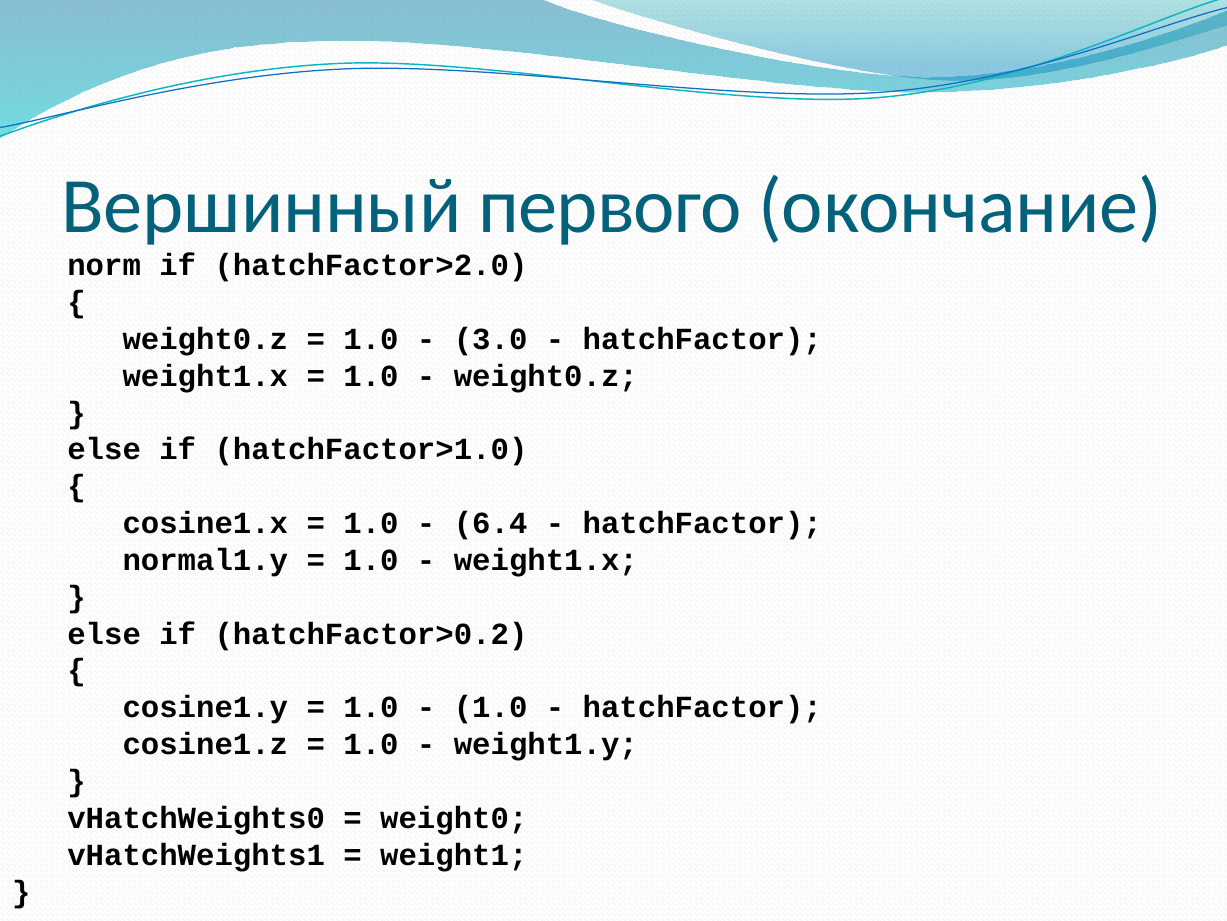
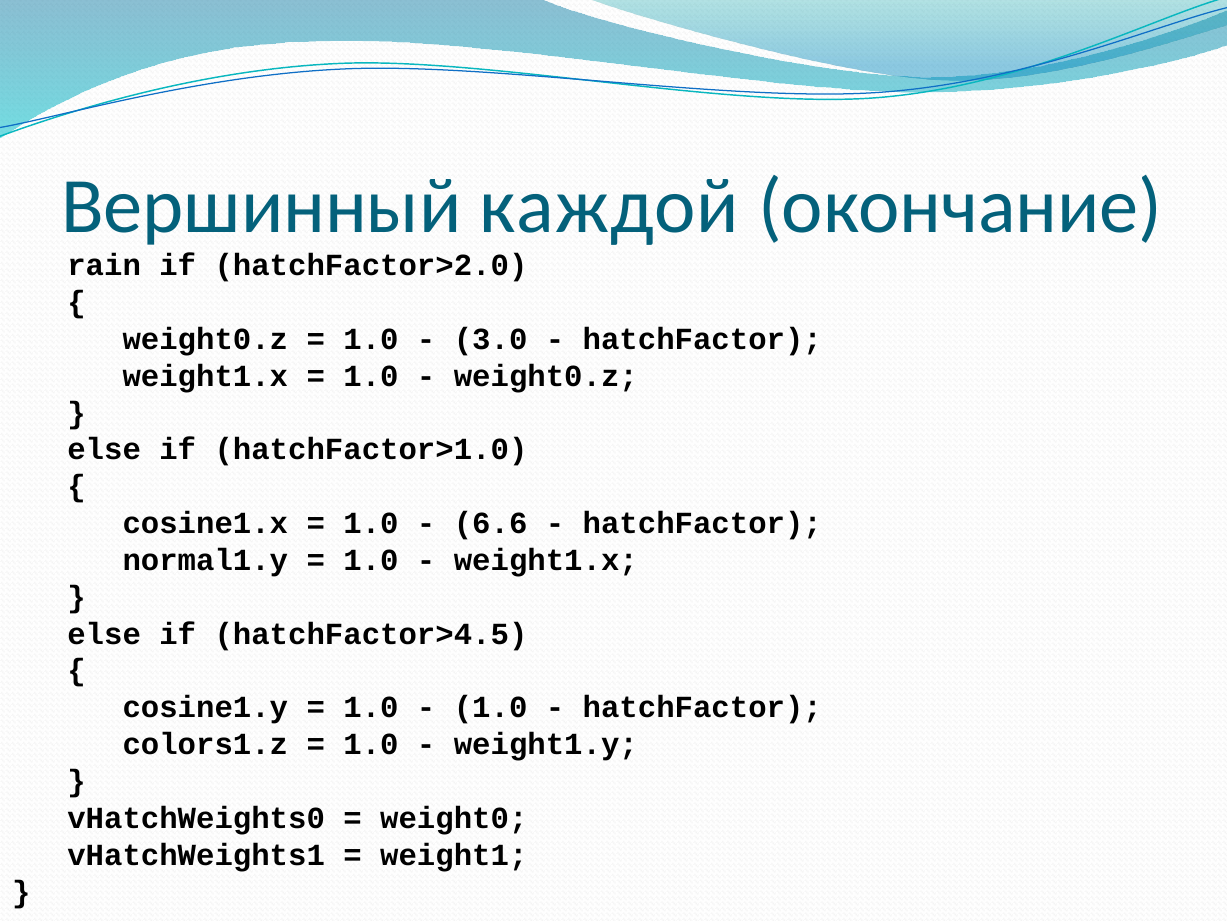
первого: первого -> каждой
norm: norm -> rain
6.4: 6.4 -> 6.6
hatchFactor>0.2: hatchFactor>0.2 -> hatchFactor>4.5
cosine1.z: cosine1.z -> colors1.z
